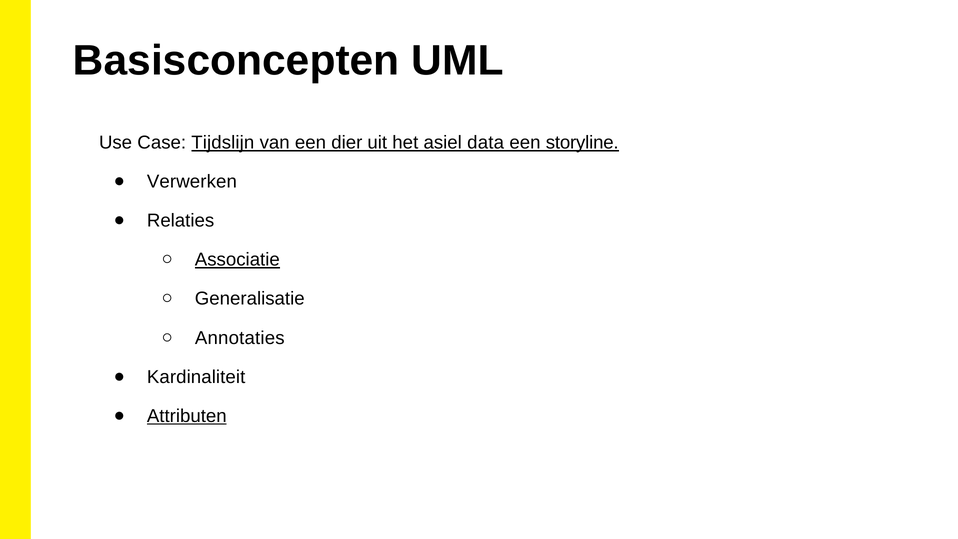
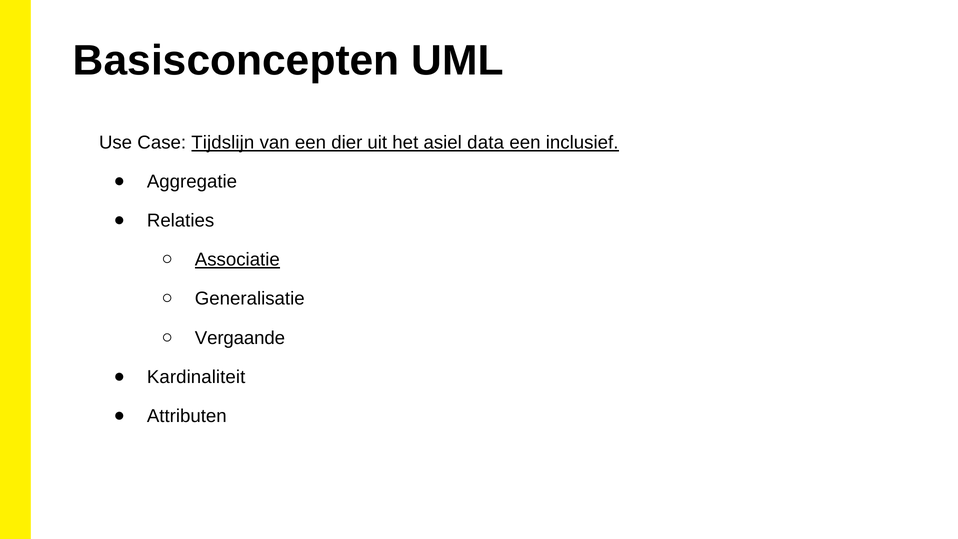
storyline: storyline -> inclusief
Verwerken: Verwerken -> Aggregatie
Annotaties: Annotaties -> Vergaande
Attributen underline: present -> none
